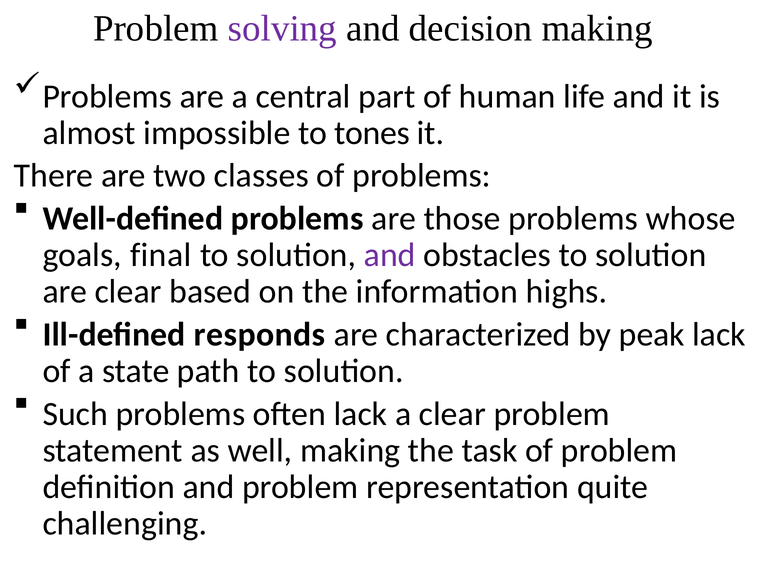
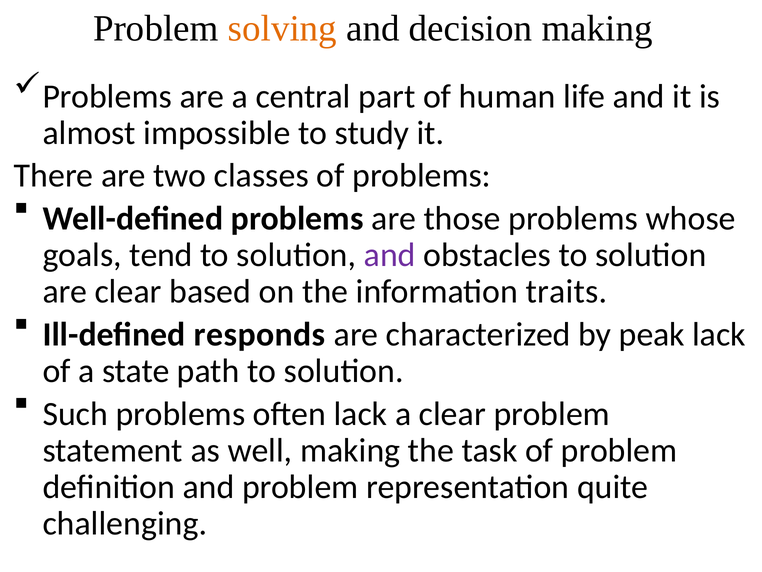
solving colour: purple -> orange
tones: tones -> study
final: final -> tend
highs: highs -> traits
